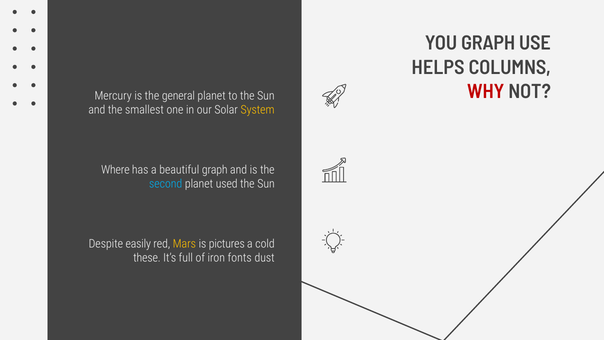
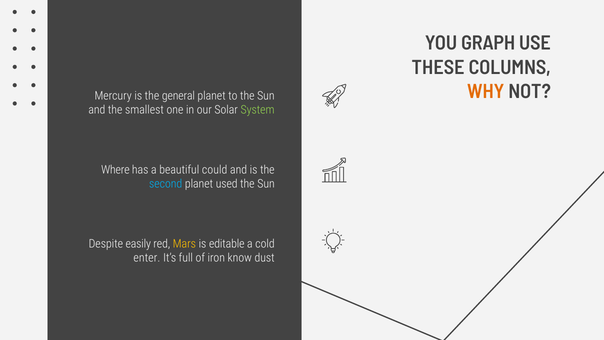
HELPS: HELPS -> THESE
WHY colour: red -> orange
System colour: yellow -> light green
beautiful graph: graph -> could
pictures: pictures -> editable
these: these -> enter
fonts: fonts -> know
